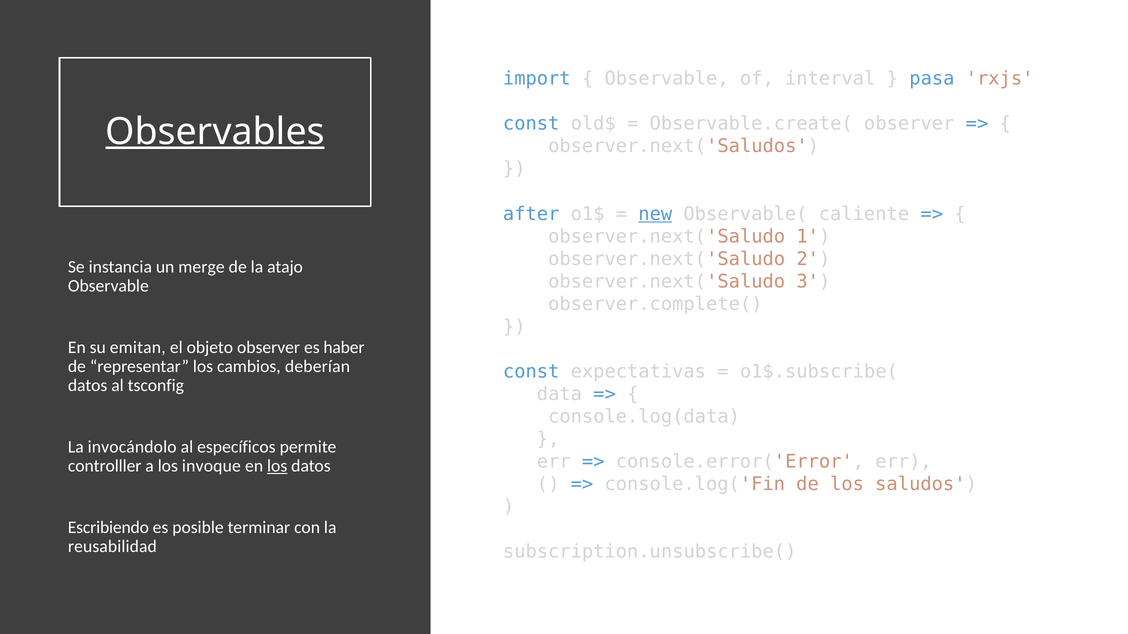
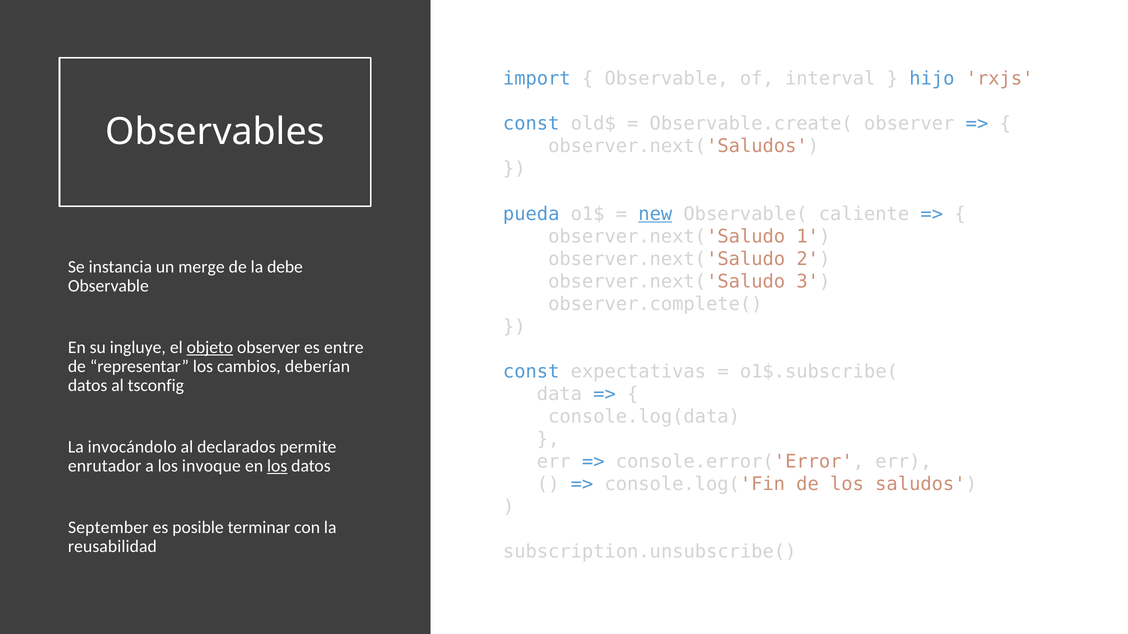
pasa: pasa -> hijo
Observables underline: present -> none
after: after -> pueda
atajo: atajo -> debe
emitan: emitan -> ingluye
objeto underline: none -> present
haber: haber -> entre
específicos: específicos -> declarados
controlller: controlller -> enrutador
Escribiendo: Escribiendo -> September
